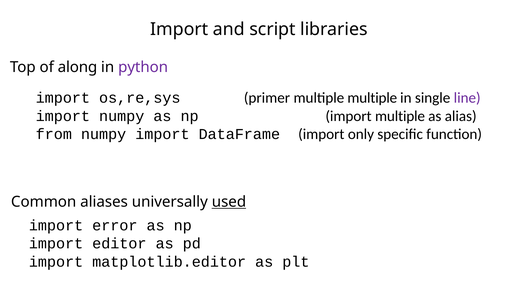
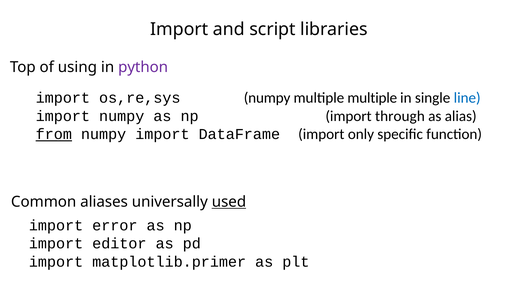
along: along -> using
os,re,sys primer: primer -> numpy
line colour: purple -> blue
import multiple: multiple -> through
from underline: none -> present
matplotlib.editor: matplotlib.editor -> matplotlib.primer
